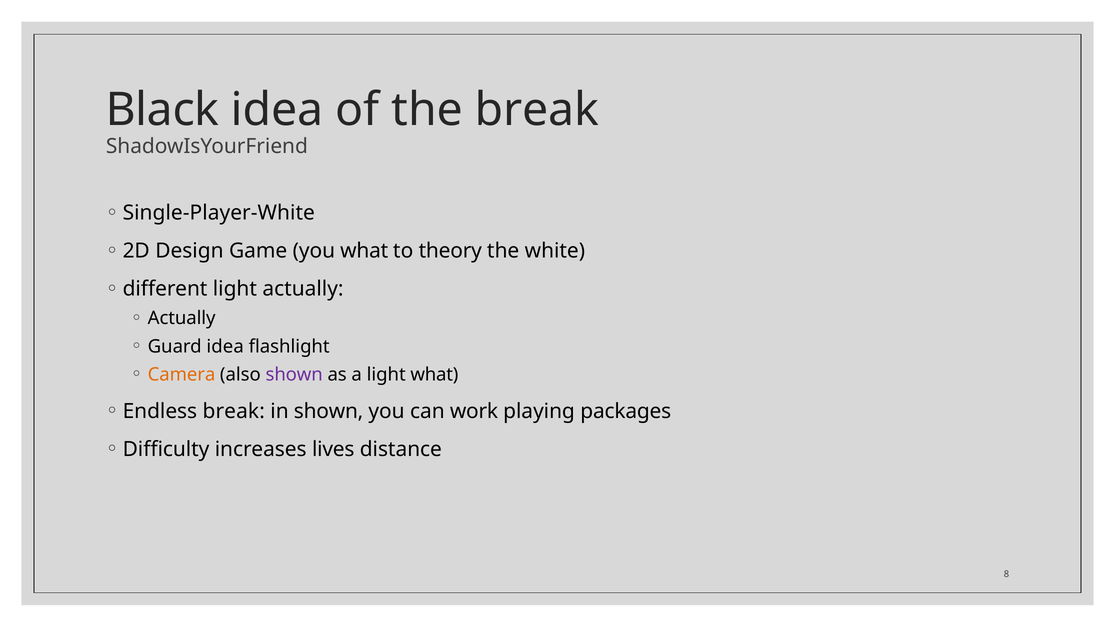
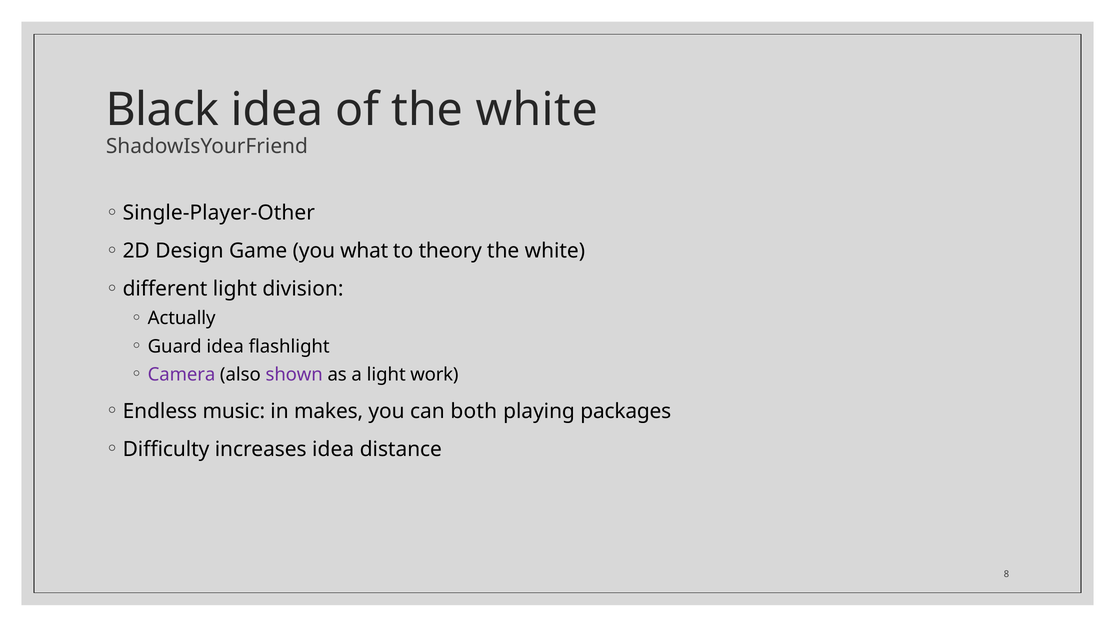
of the break: break -> white
Single-Player-White: Single-Player-White -> Single-Player-Other
light actually: actually -> division
Camera colour: orange -> purple
light what: what -> work
Endless break: break -> music
in shown: shown -> makes
work: work -> both
increases lives: lives -> idea
